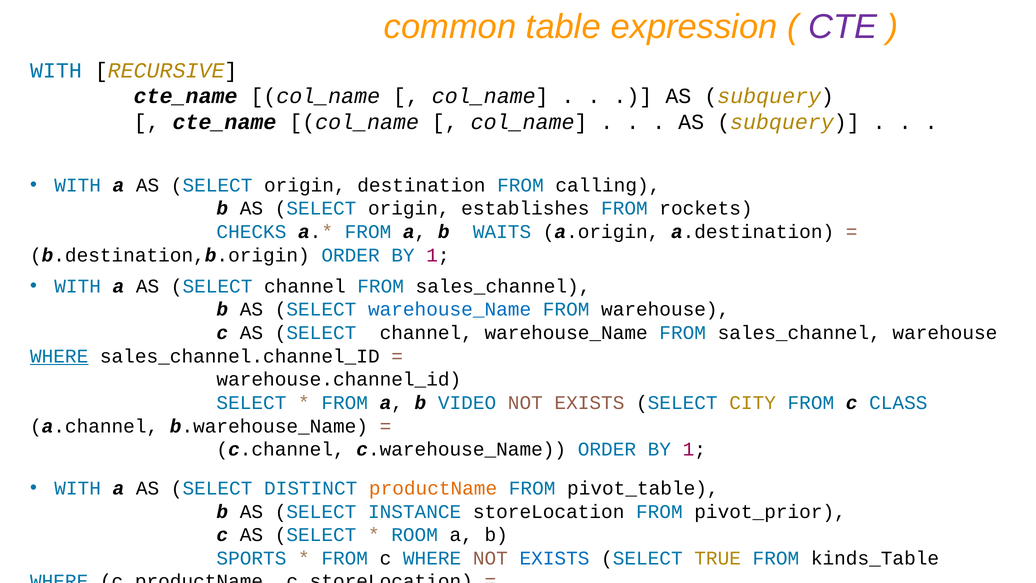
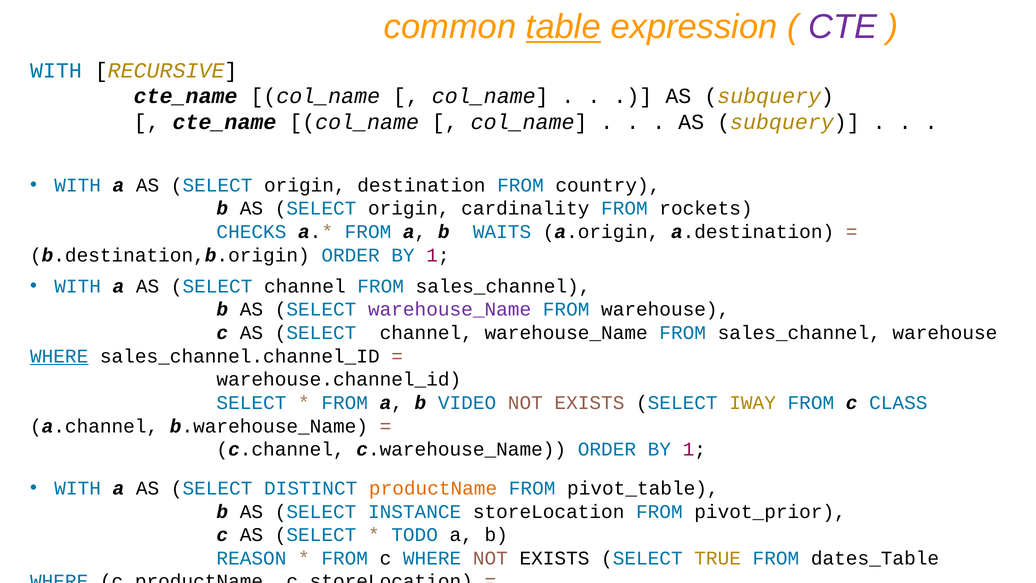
table underline: none -> present
calling: calling -> country
establishes: establishes -> cardinality
warehouse_Name at (450, 309) colour: blue -> purple
CITY: CITY -> IWAY
ROOM: ROOM -> TODO
SPORTS: SPORTS -> REASON
EXISTS at (554, 558) colour: blue -> black
kinds_Table: kinds_Table -> dates_Table
